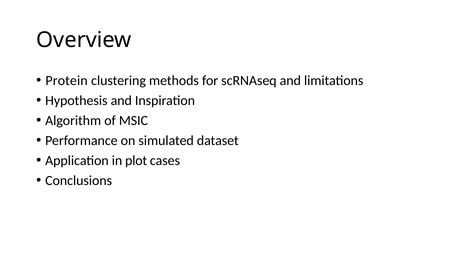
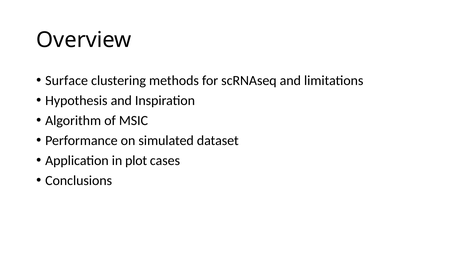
Protein: Protein -> Surface
